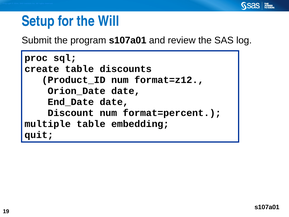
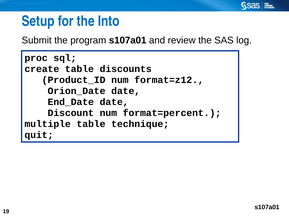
Will: Will -> Into
embedding: embedding -> technique
